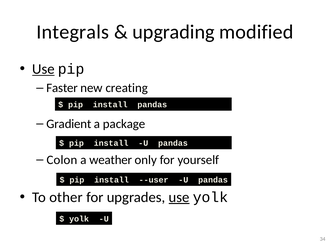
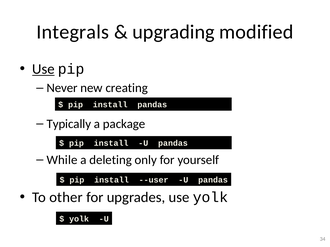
Faster: Faster -> Never
Gradient: Gradient -> Typically
Colon: Colon -> While
weather: weather -> deleting
use at (179, 198) underline: present -> none
